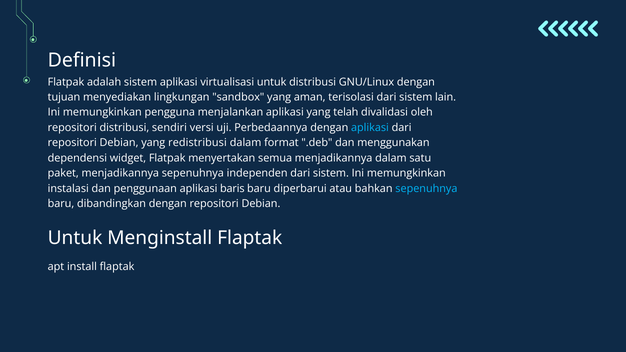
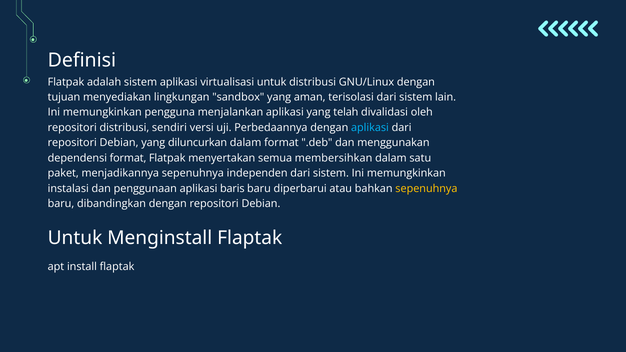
redistribusi: redistribusi -> diluncurkan
dependensi widget: widget -> format
semua menjadikannya: menjadikannya -> membersihkan
sepenuhnya at (426, 189) colour: light blue -> yellow
